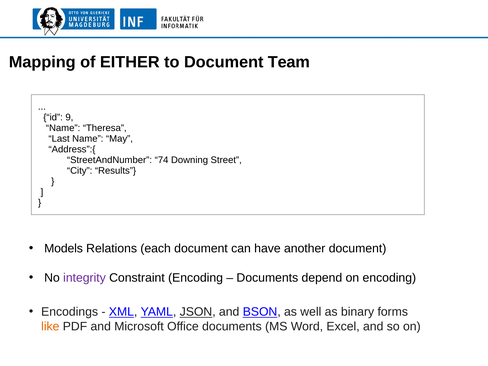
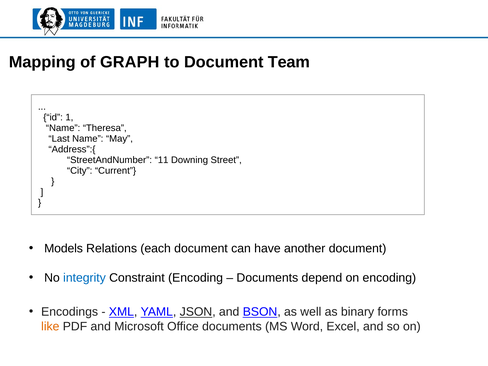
EITHER: EITHER -> GRAPH
9: 9 -> 1
74: 74 -> 11
Results: Results -> Current
integrity colour: purple -> blue
